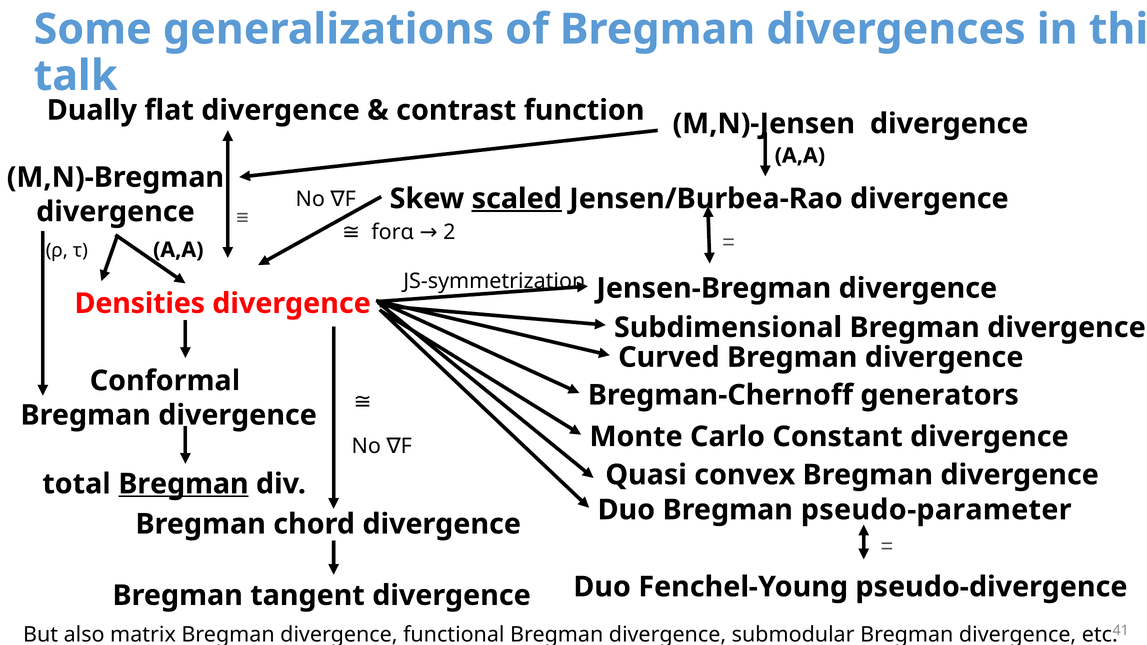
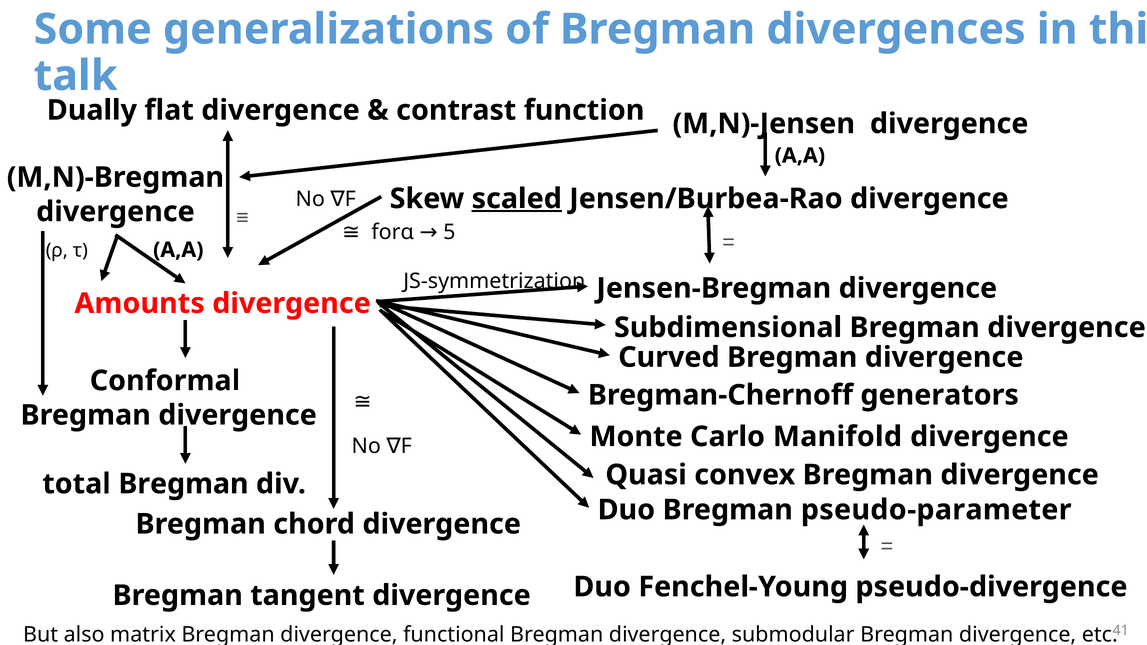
2: 2 -> 5
Densities: Densities -> Amounts
Constant: Constant -> Manifold
Bregman at (183, 484) underline: present -> none
